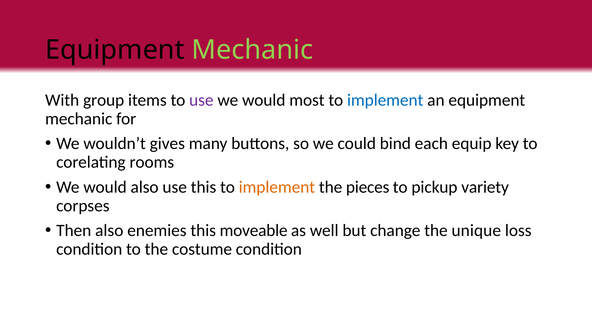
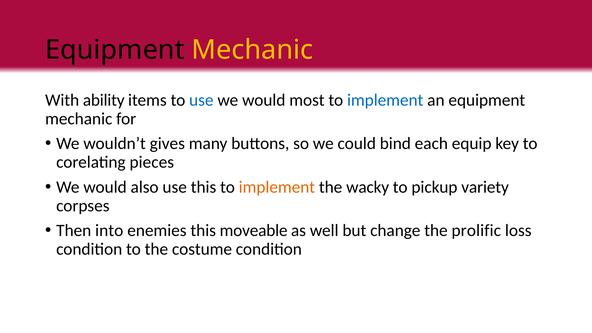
Mechanic at (252, 50) colour: light green -> yellow
group: group -> ability
use at (201, 100) colour: purple -> blue
rooms: rooms -> pieces
pieces: pieces -> wacky
Then also: also -> into
unique: unique -> prolific
